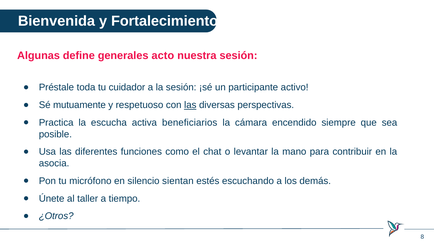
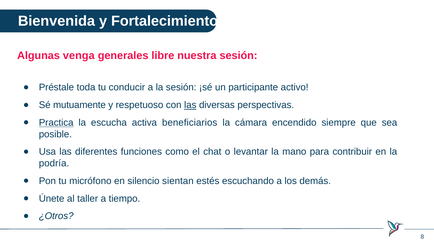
define: define -> venga
acto: acto -> libre
cuidador: cuidador -> conducir
Practica underline: none -> present
asocia: asocia -> podría
